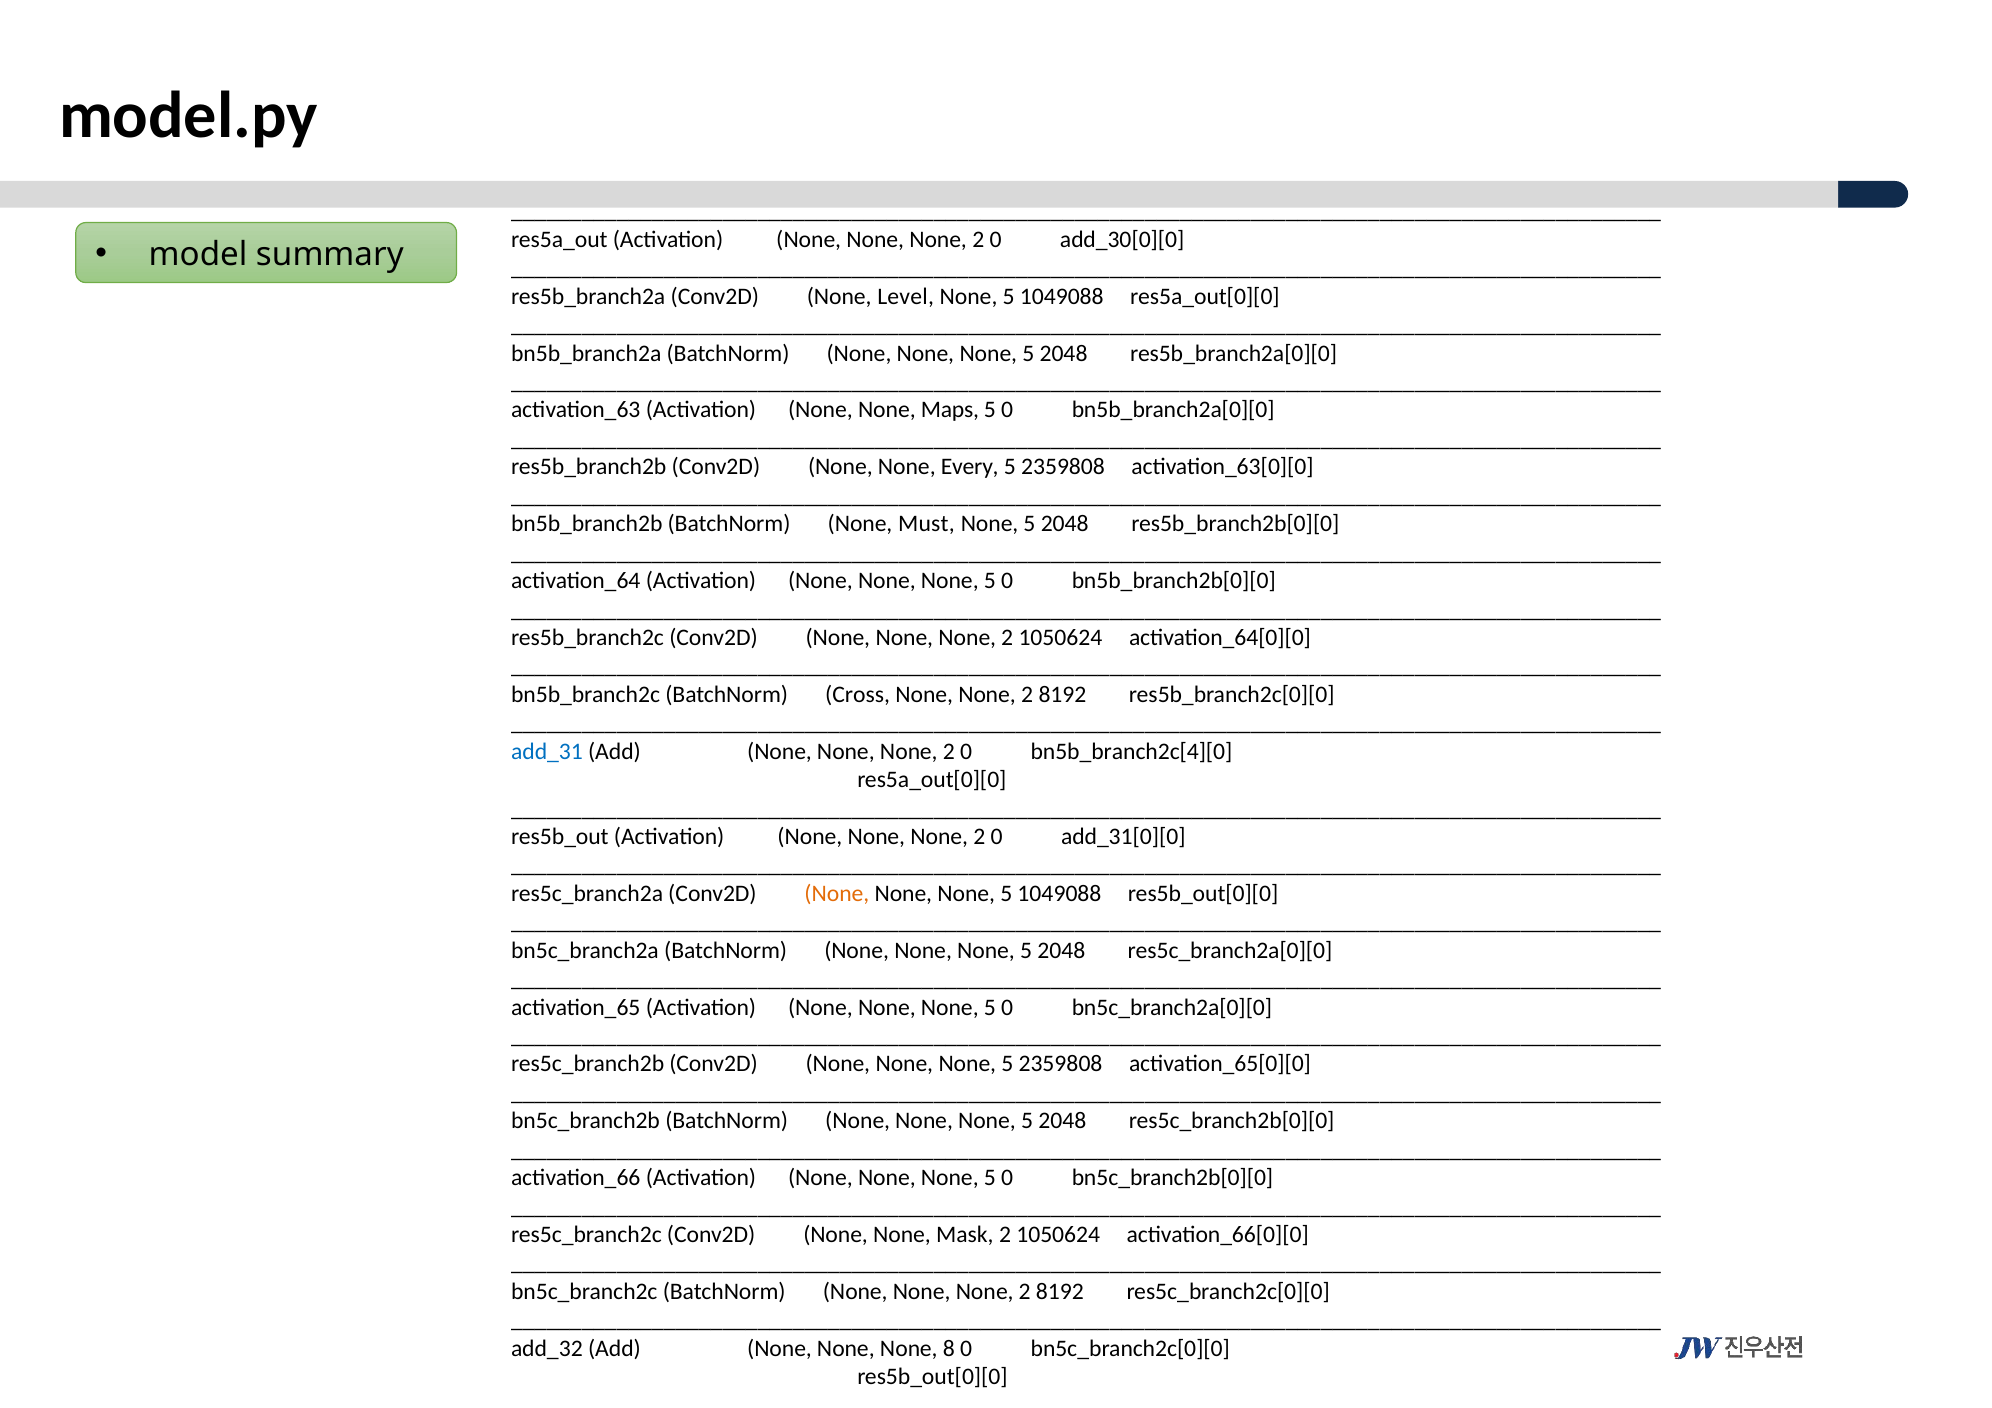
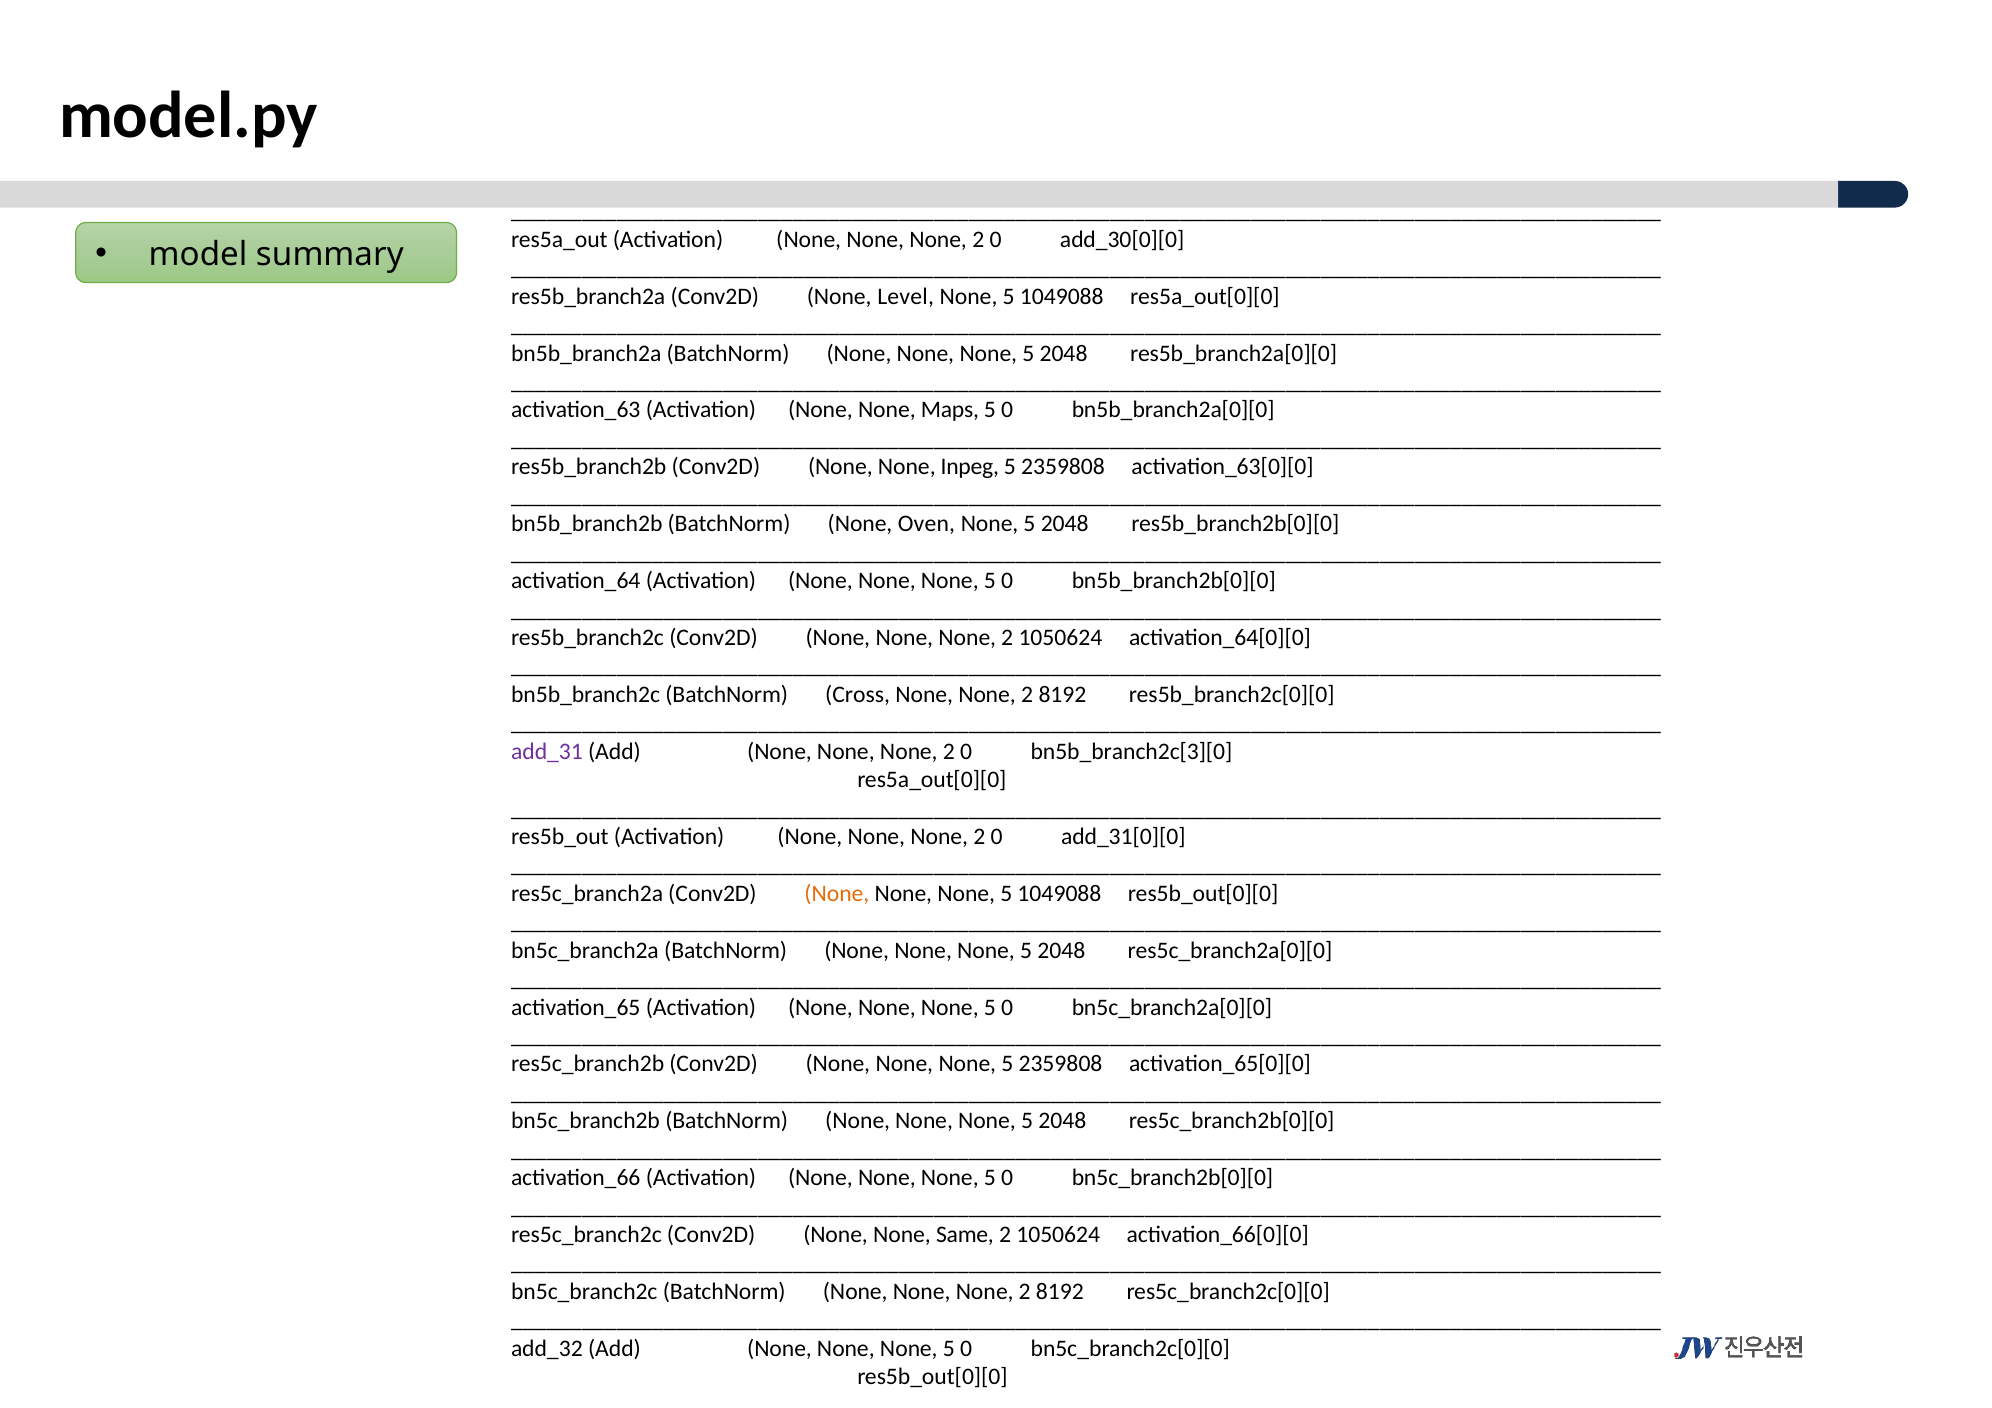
Every: Every -> Inpeg
Must: Must -> Oven
add_31 colour: blue -> purple
bn5b_branch2c[4][0: bn5b_branch2c[4][0 -> bn5b_branch2c[3][0
Mask: Mask -> Same
8 at (949, 1349): 8 -> 5
